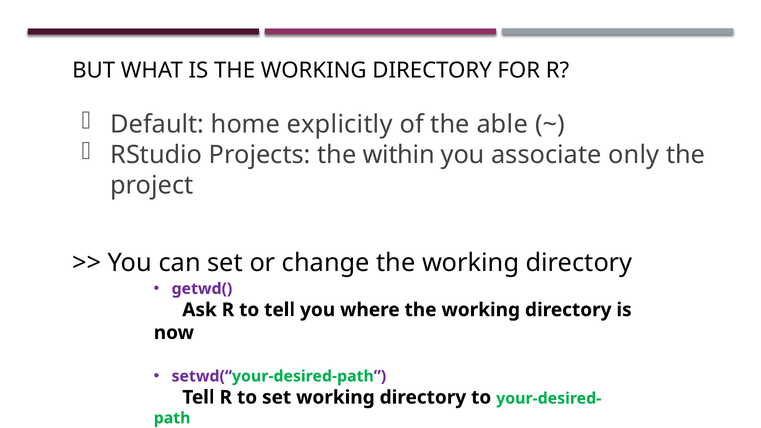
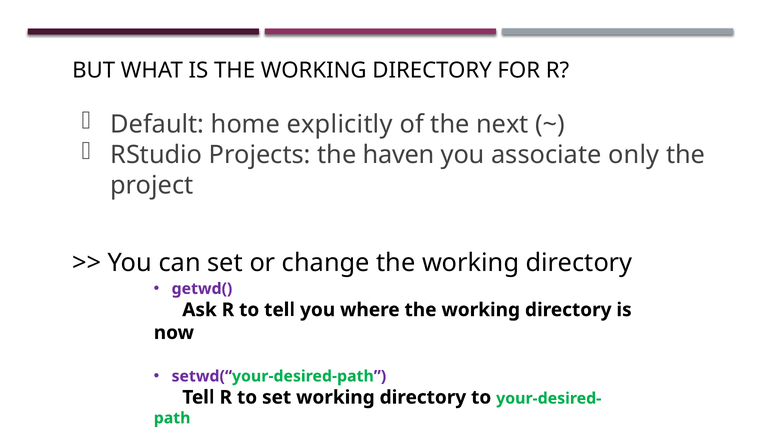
able: able -> next
within: within -> haven
